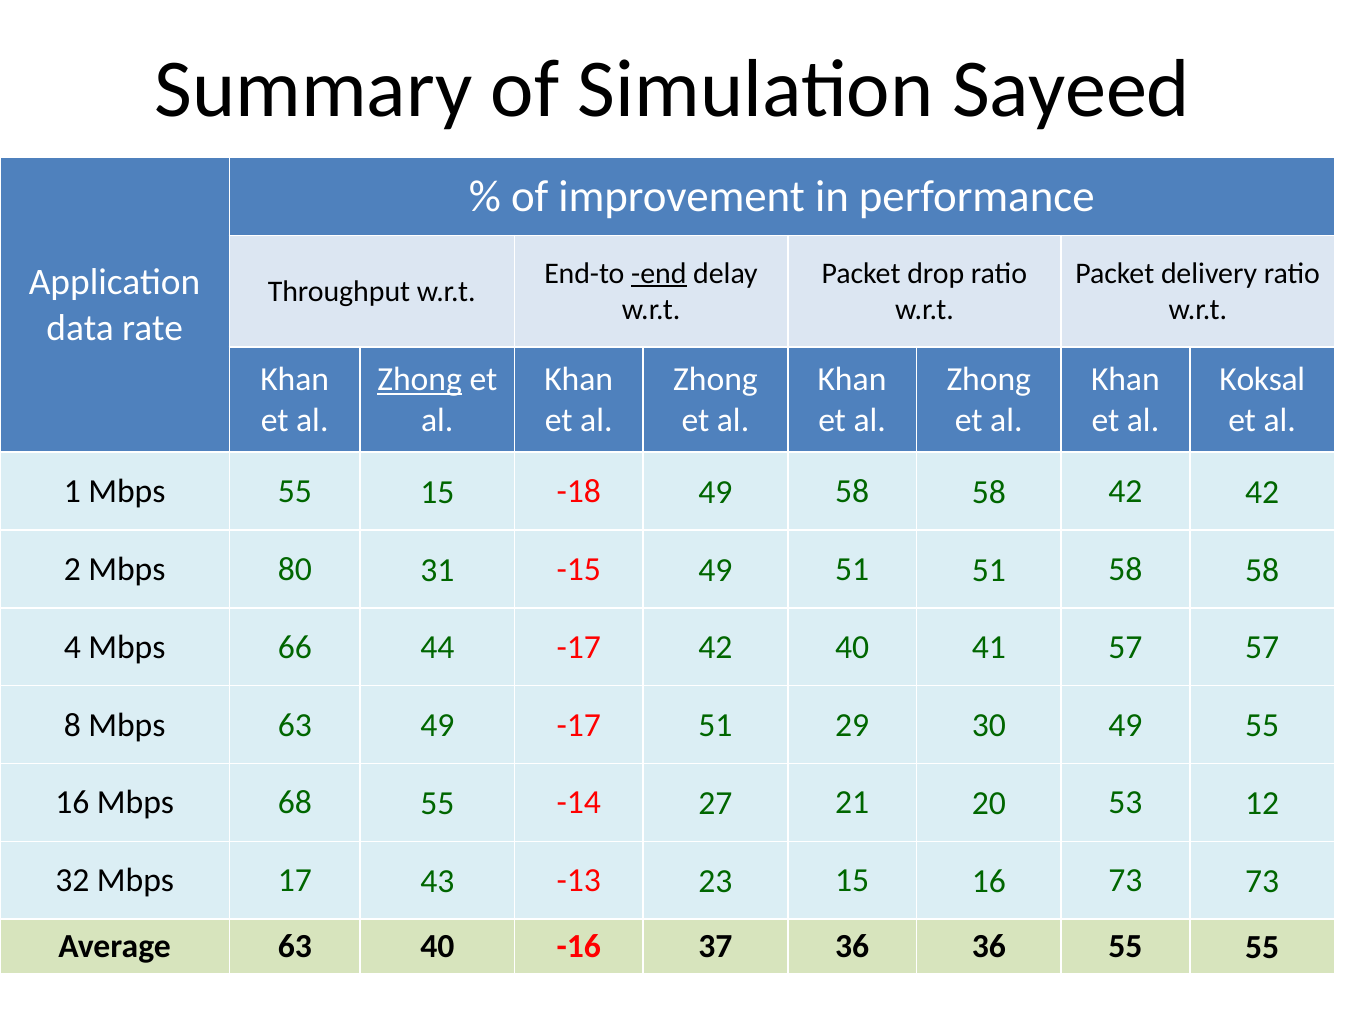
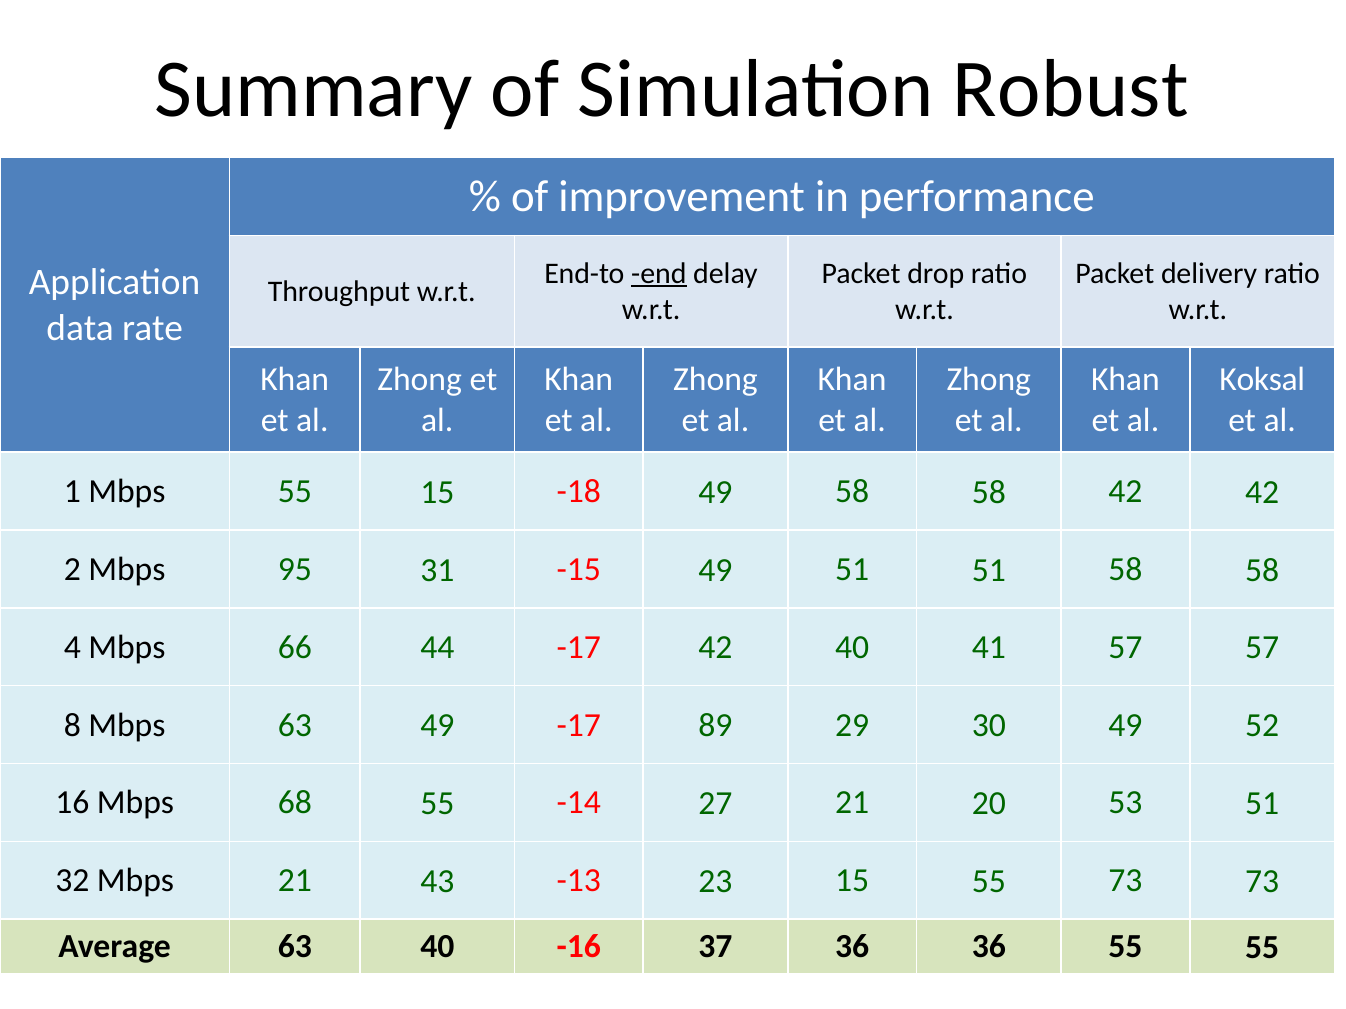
Sayeed: Sayeed -> Robust
Zhong at (420, 380) underline: present -> none
80: 80 -> 95
-17 51: 51 -> 89
49 55: 55 -> 52
53 12: 12 -> 51
Mbps 17: 17 -> 21
15 16: 16 -> 55
